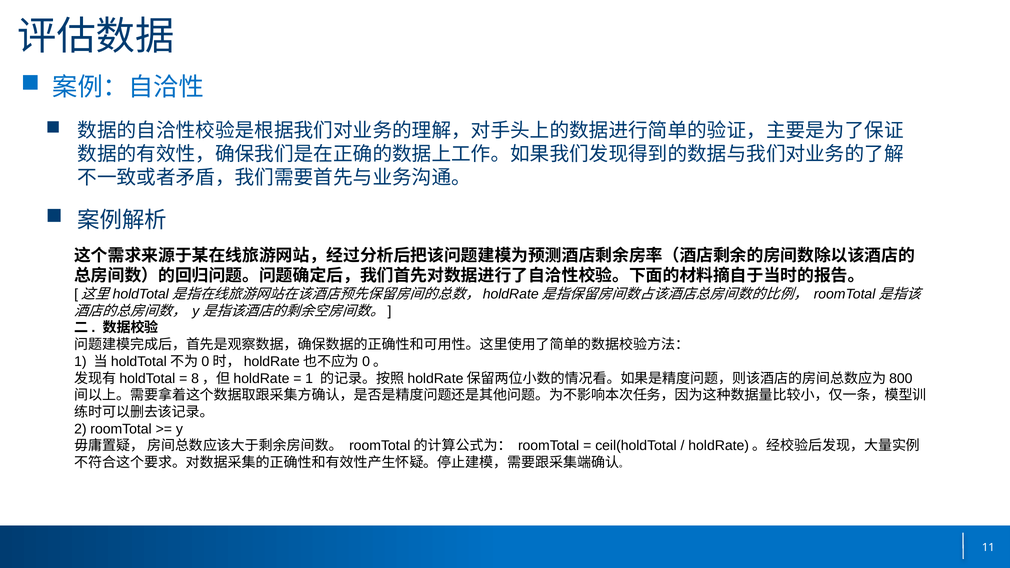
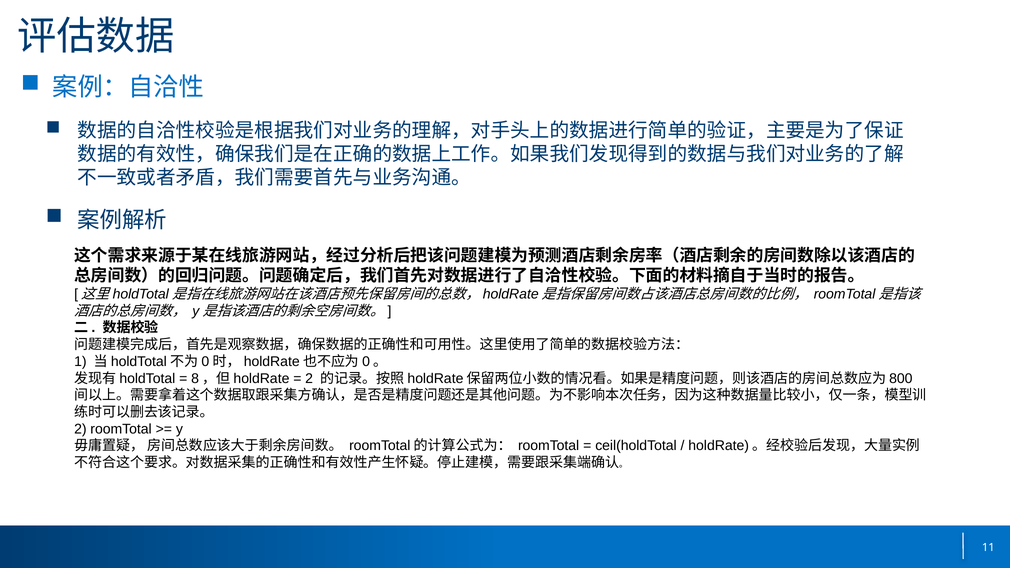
1 at (309, 378): 1 -> 2
